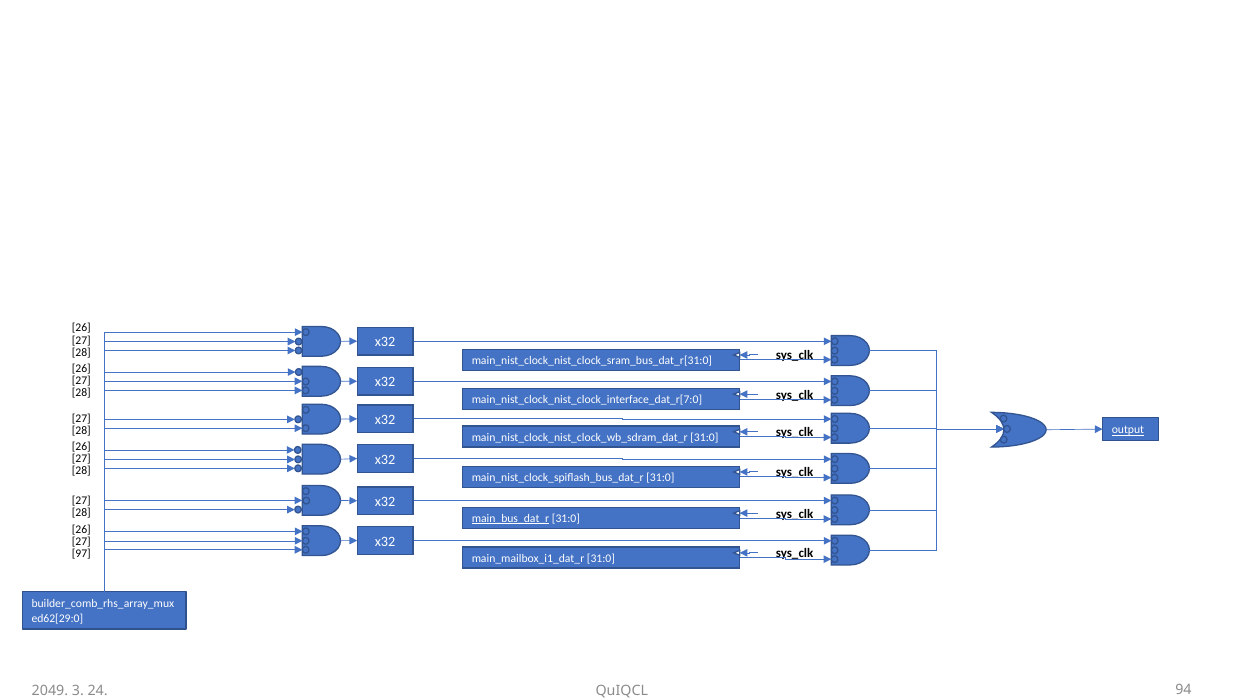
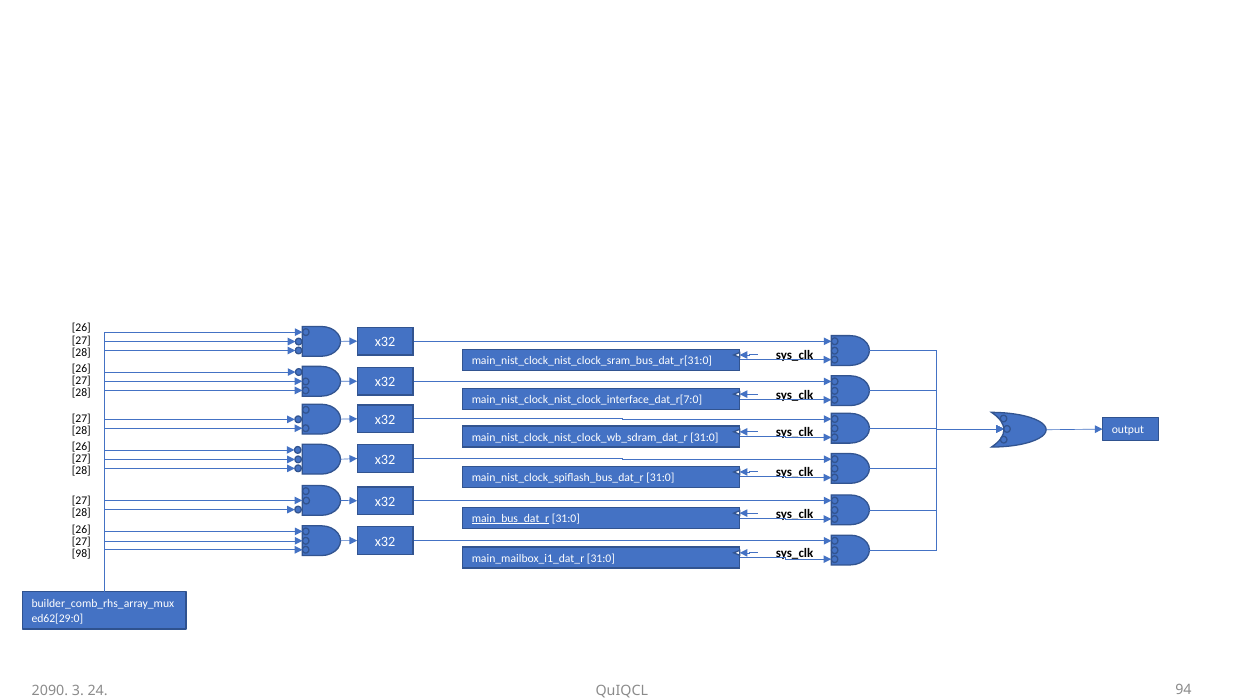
output underline: present -> none
97: 97 -> 98
2049: 2049 -> 2090
